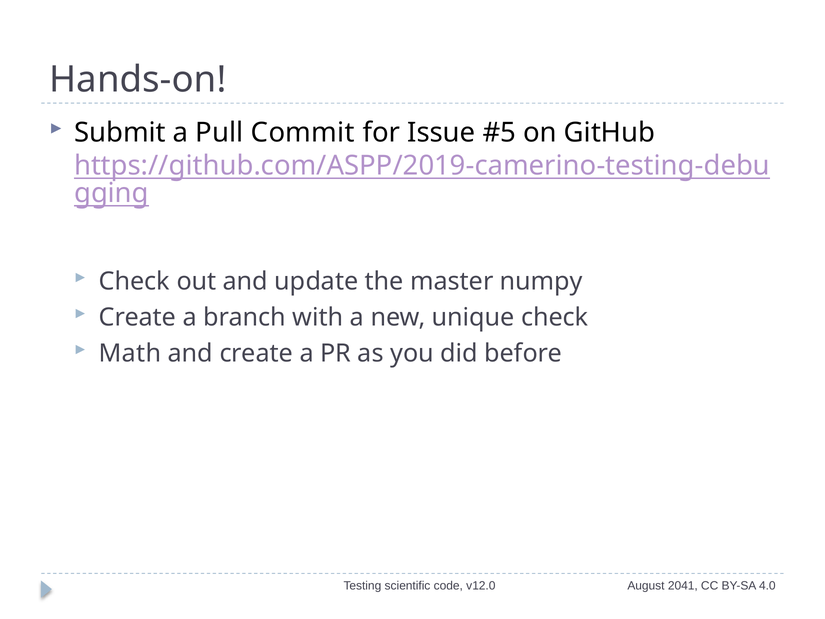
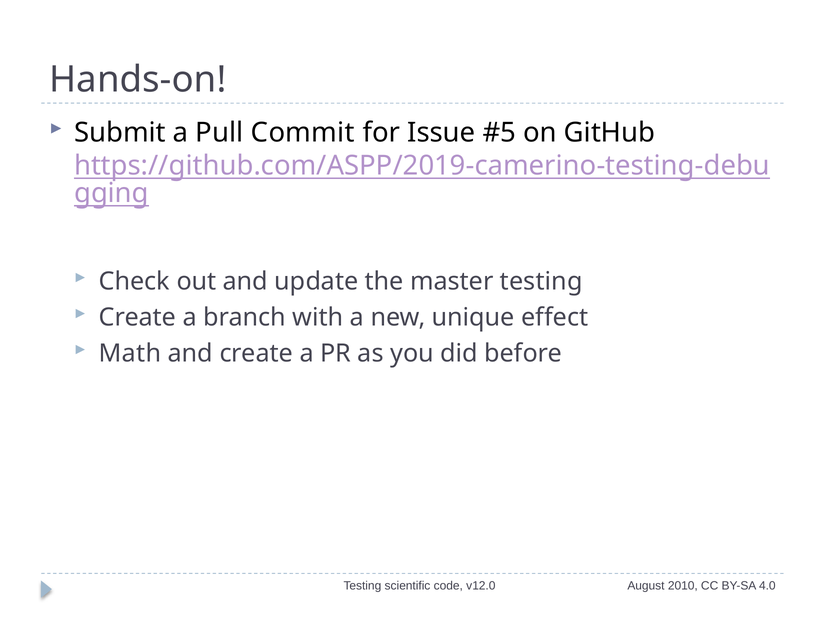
master numpy: numpy -> testing
unique check: check -> effect
2041: 2041 -> 2010
